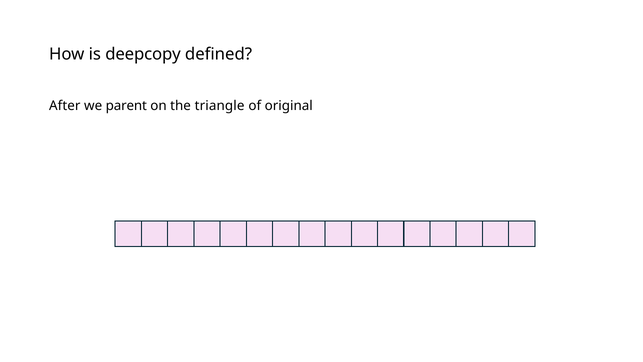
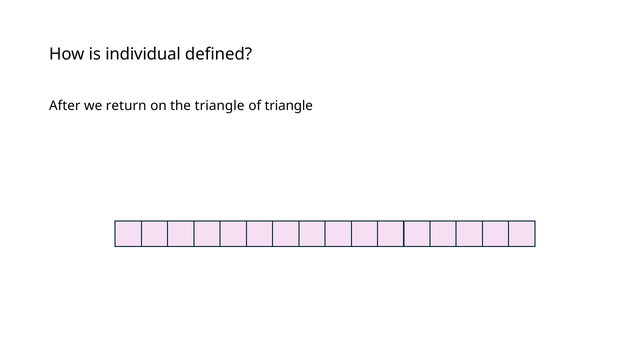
deepcopy: deepcopy -> individual
parent: parent -> return
of original: original -> triangle
